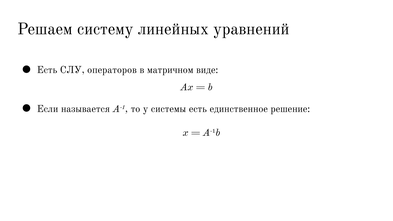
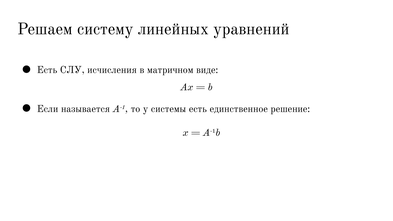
операторов: операторов -> исчисления
